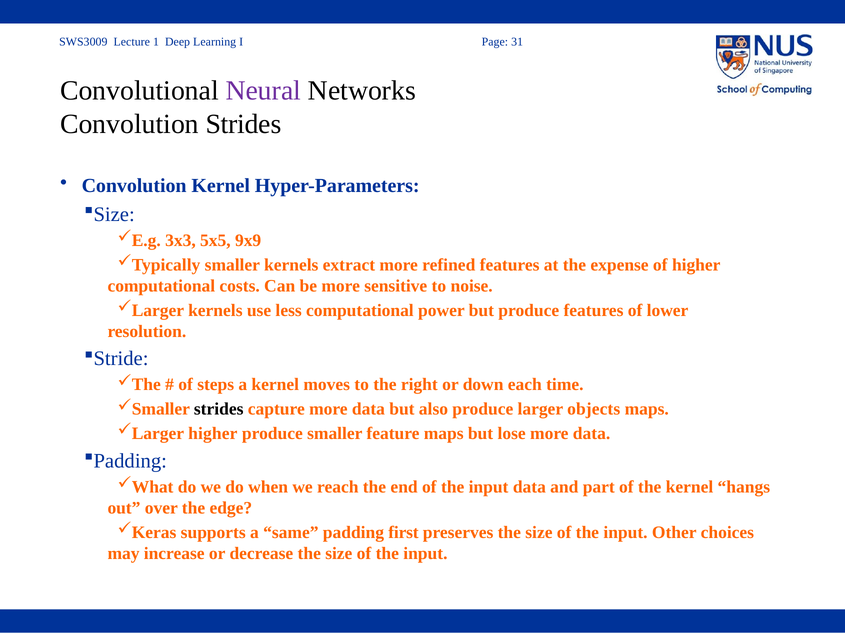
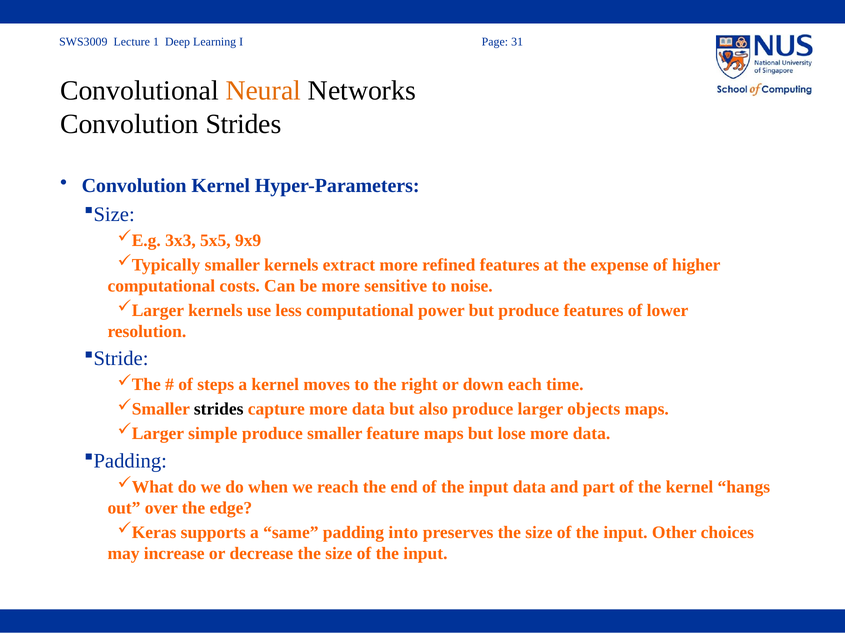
Neural colour: purple -> orange
higher at (213, 434): higher -> simple
first: first -> into
